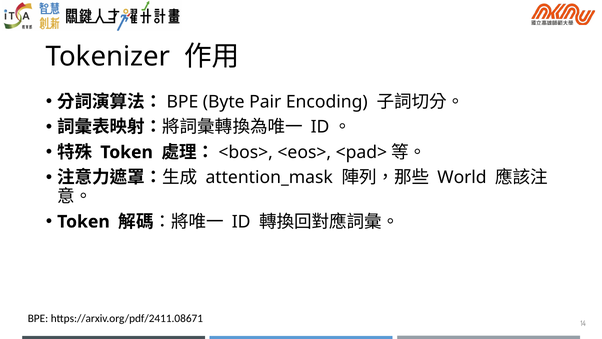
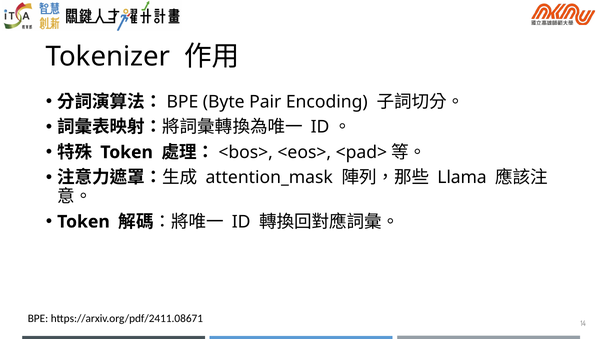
World: World -> Llama
